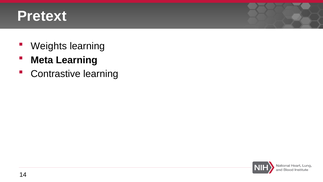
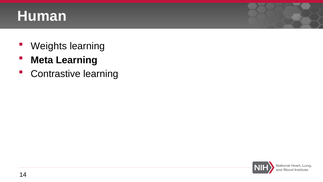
Pretext: Pretext -> Human
